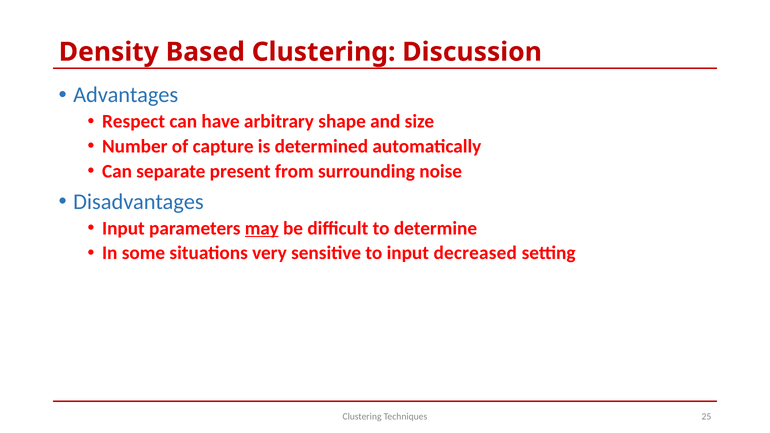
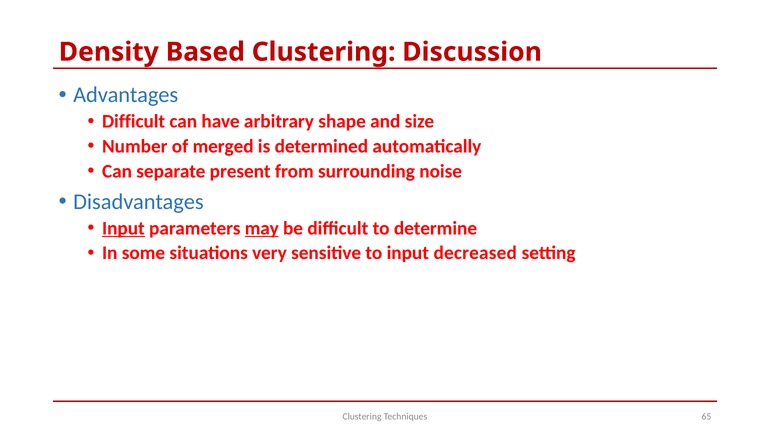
Respect at (134, 122): Respect -> Difficult
capture: capture -> merged
Input at (123, 228) underline: none -> present
25: 25 -> 65
